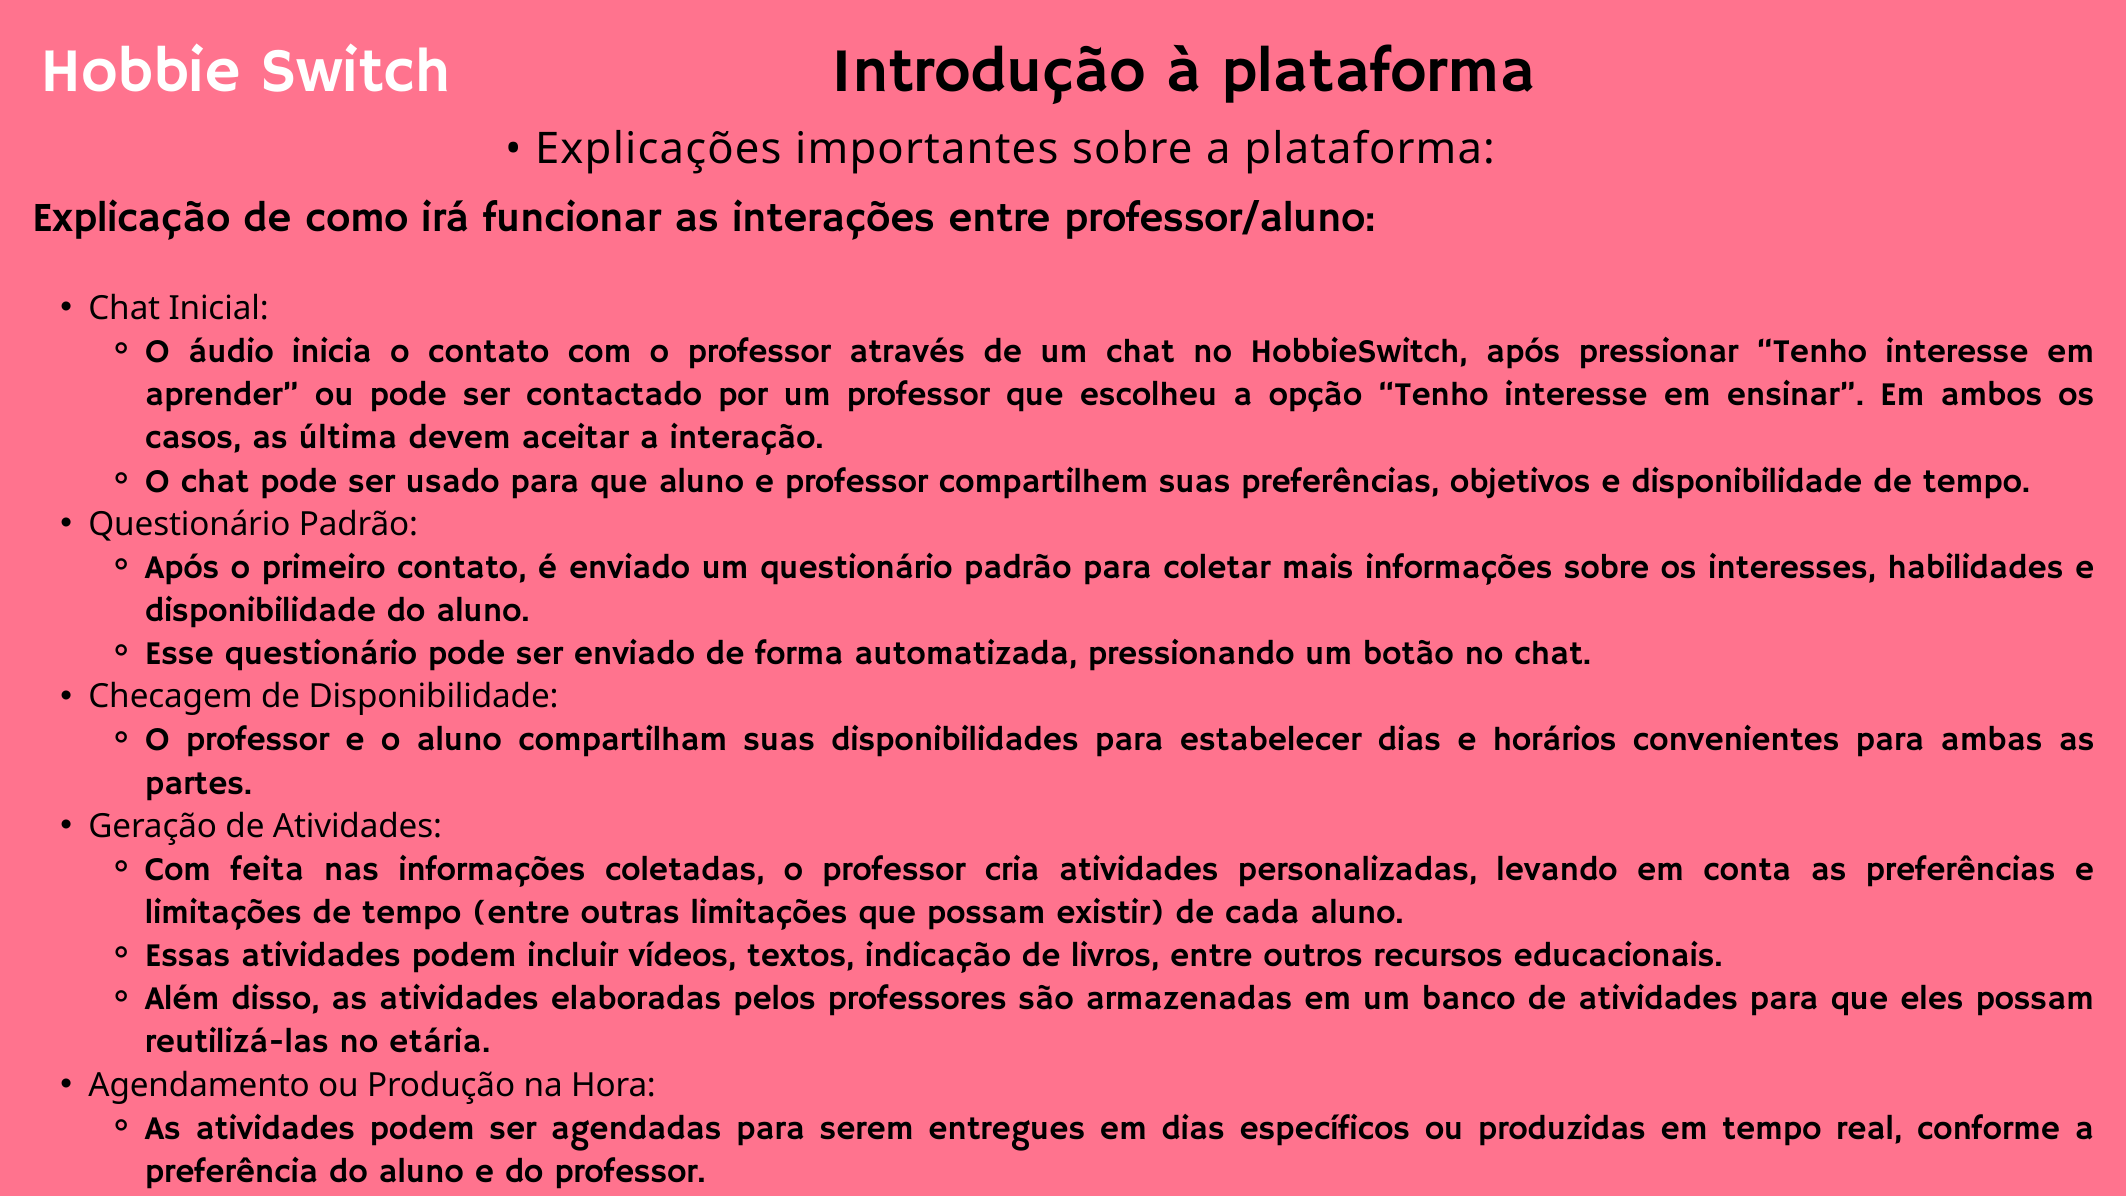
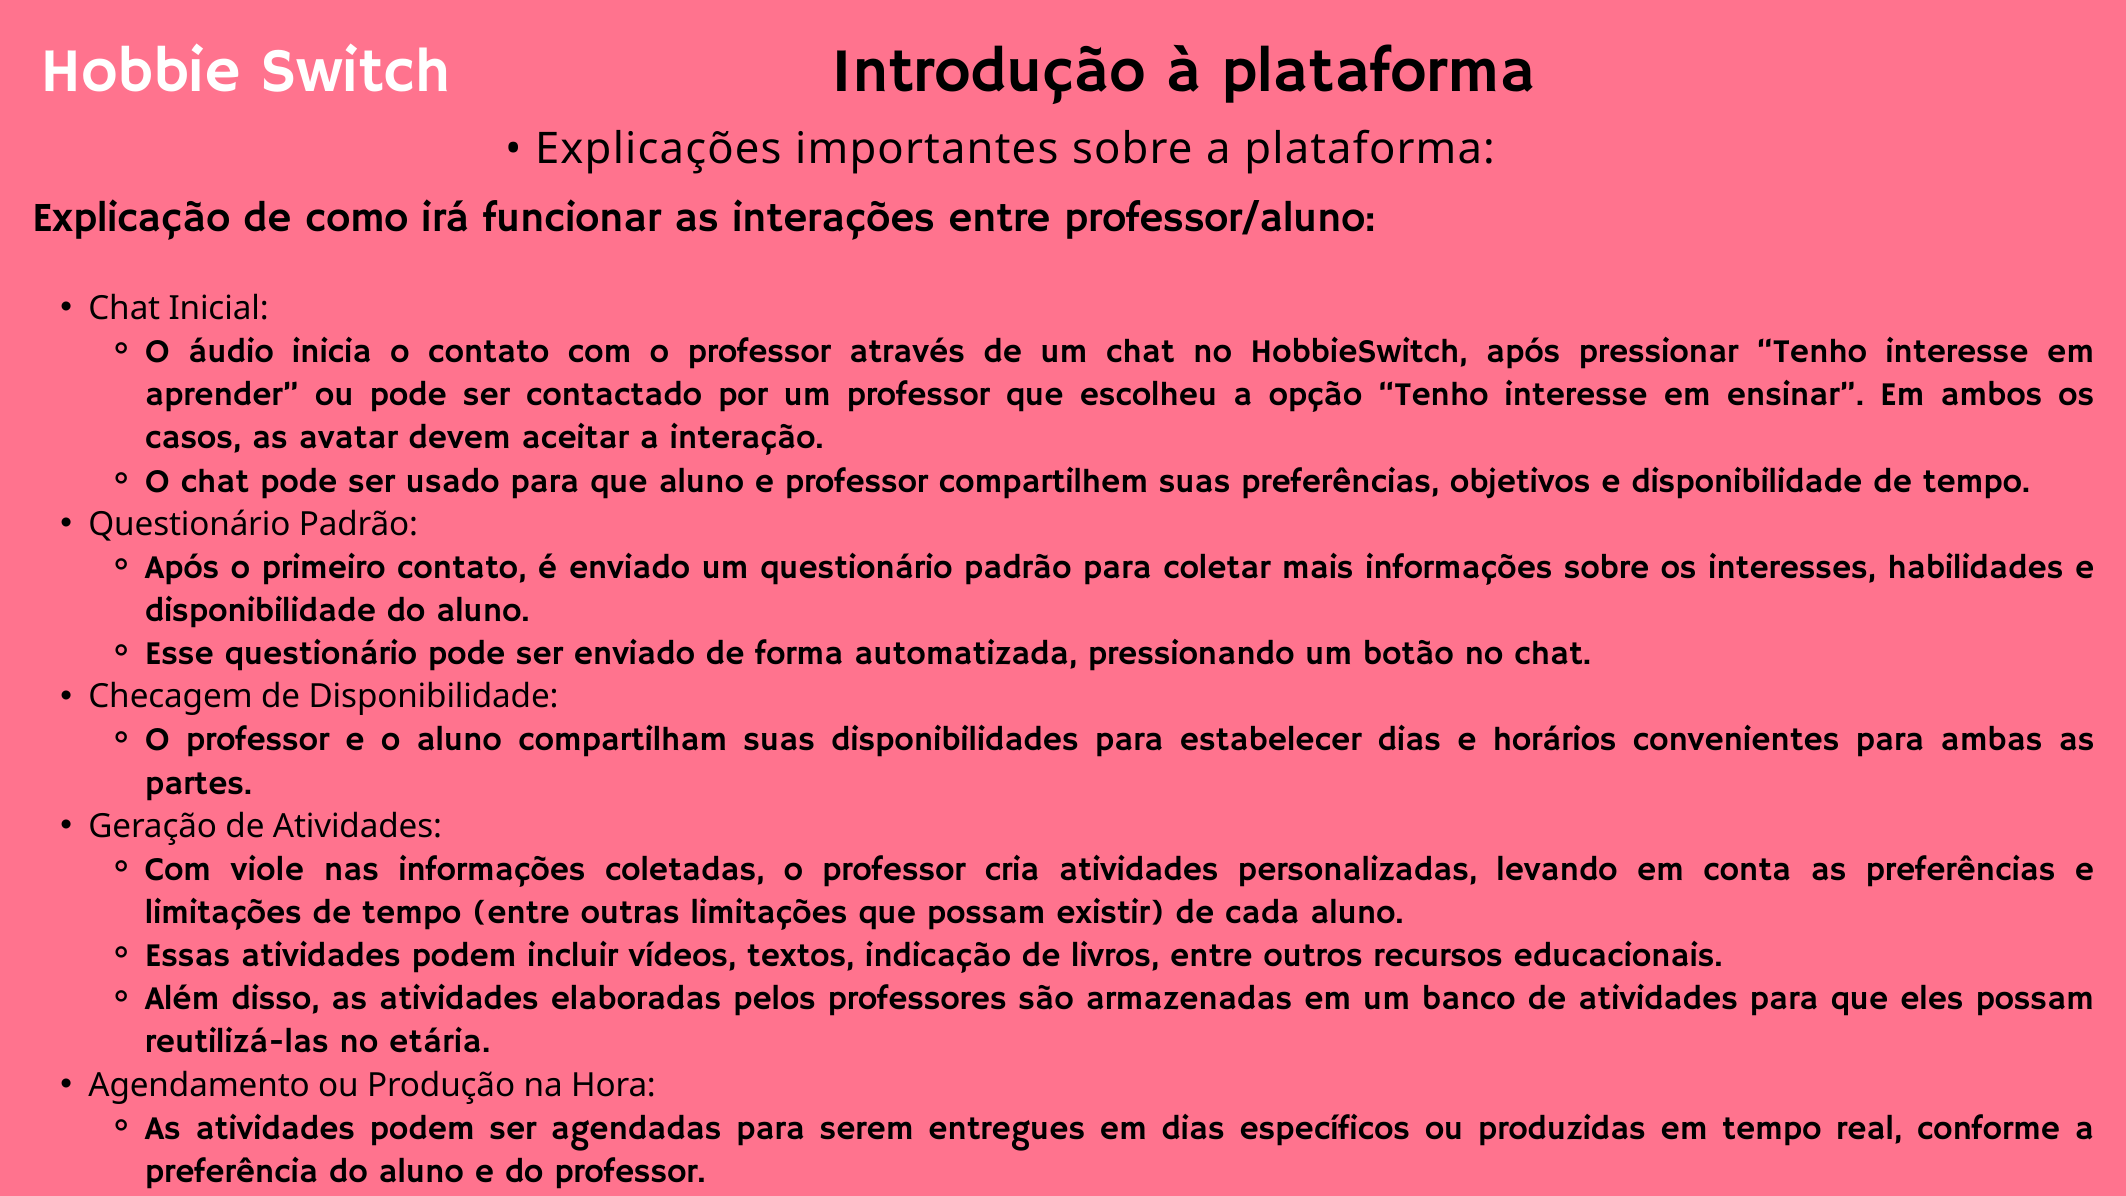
última: última -> avatar
feita: feita -> viole
